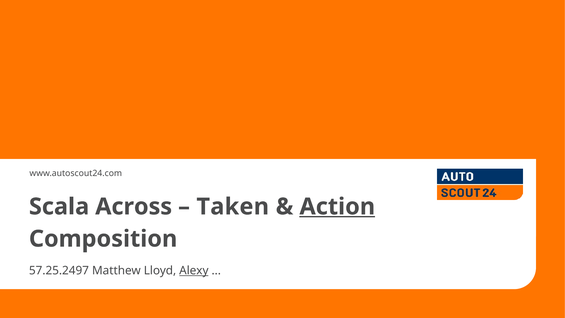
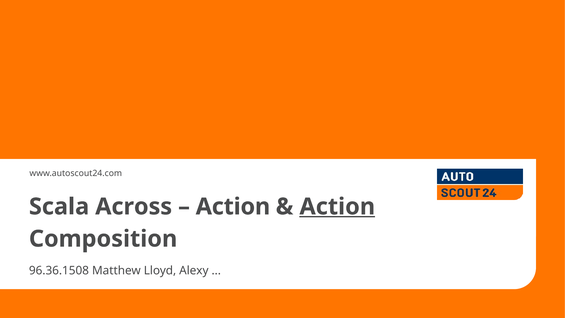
Taken at (233, 207): Taken -> Action
57.25.2497: 57.25.2497 -> 96.36.1508
Alexy underline: present -> none
